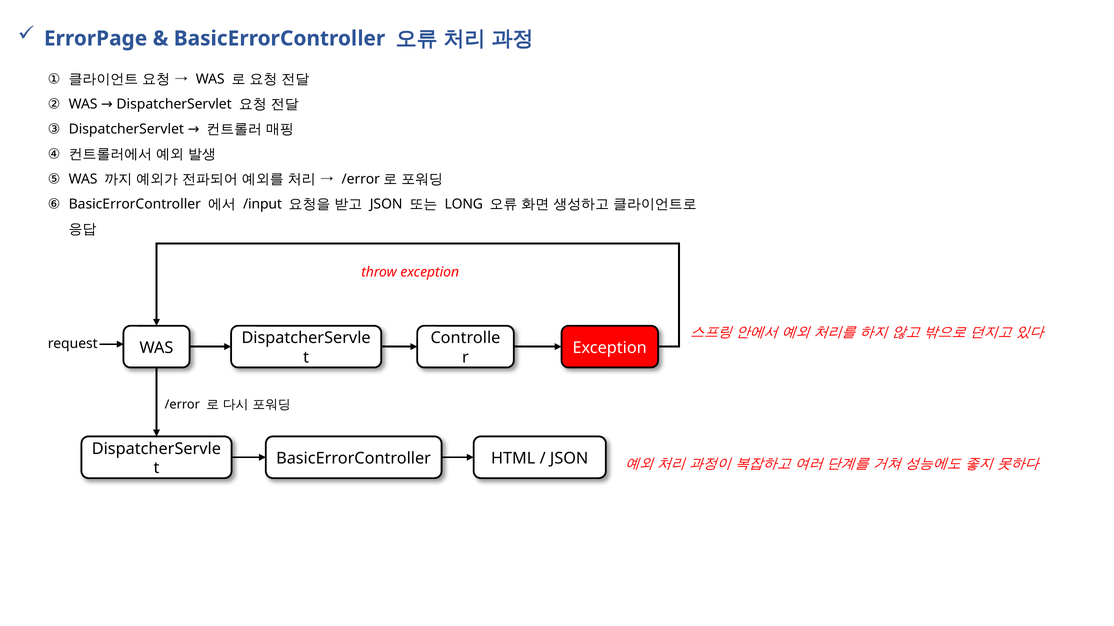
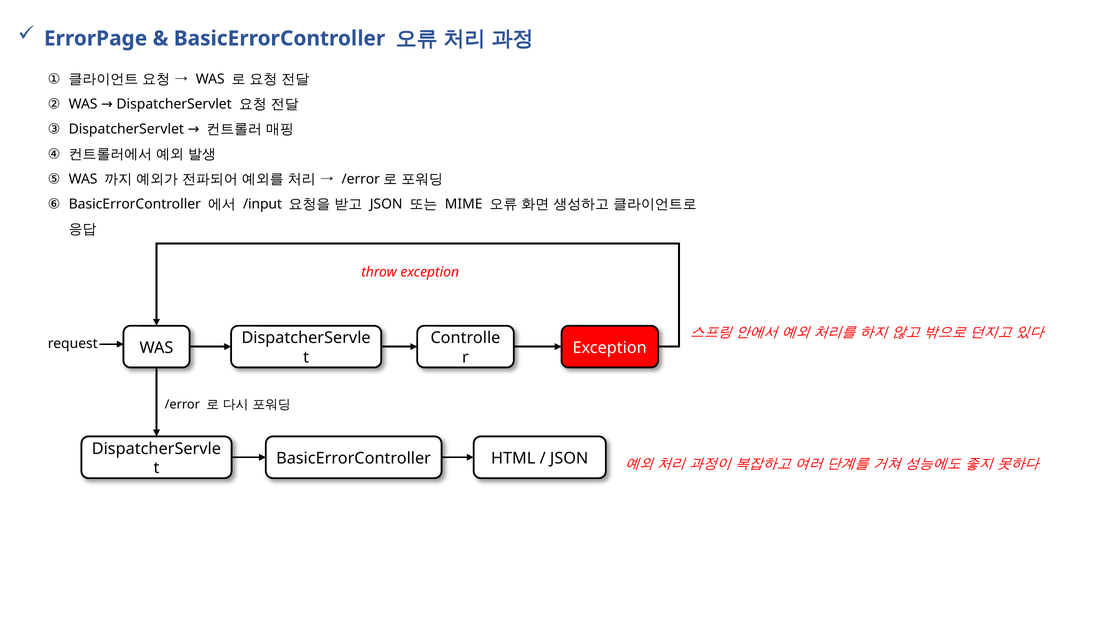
LONG: LONG -> MIME
